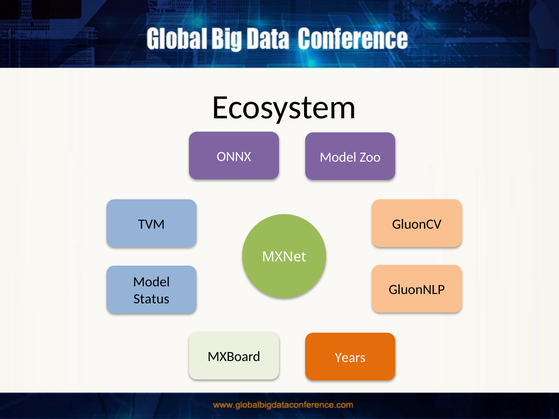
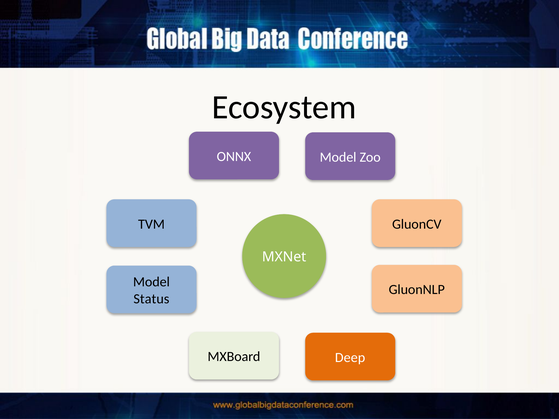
Years: Years -> Deep
